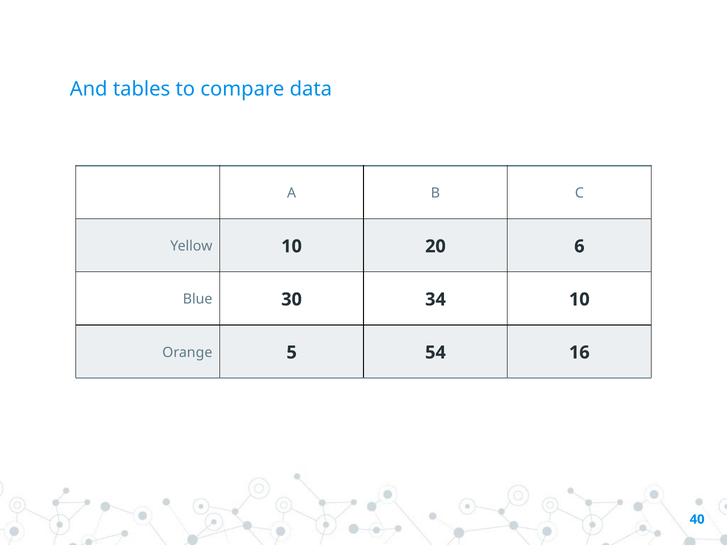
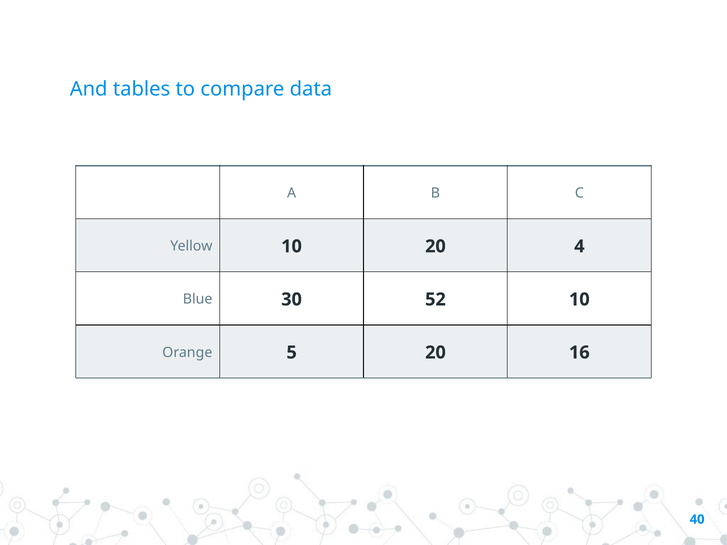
6: 6 -> 4
34: 34 -> 52
5 54: 54 -> 20
